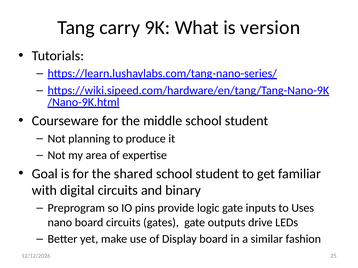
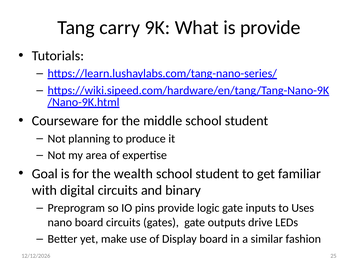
is version: version -> provide
shared: shared -> wealth
